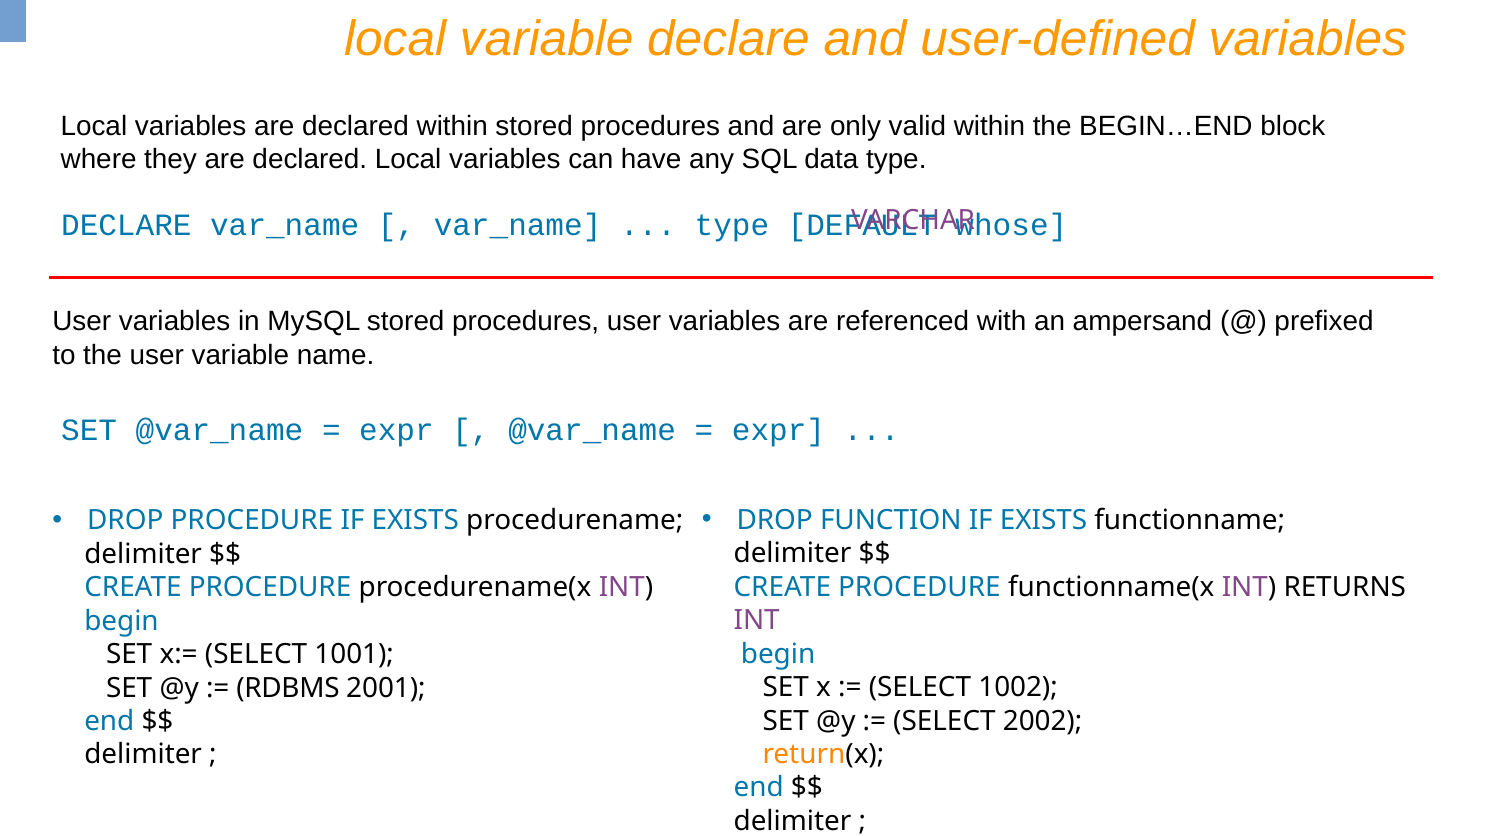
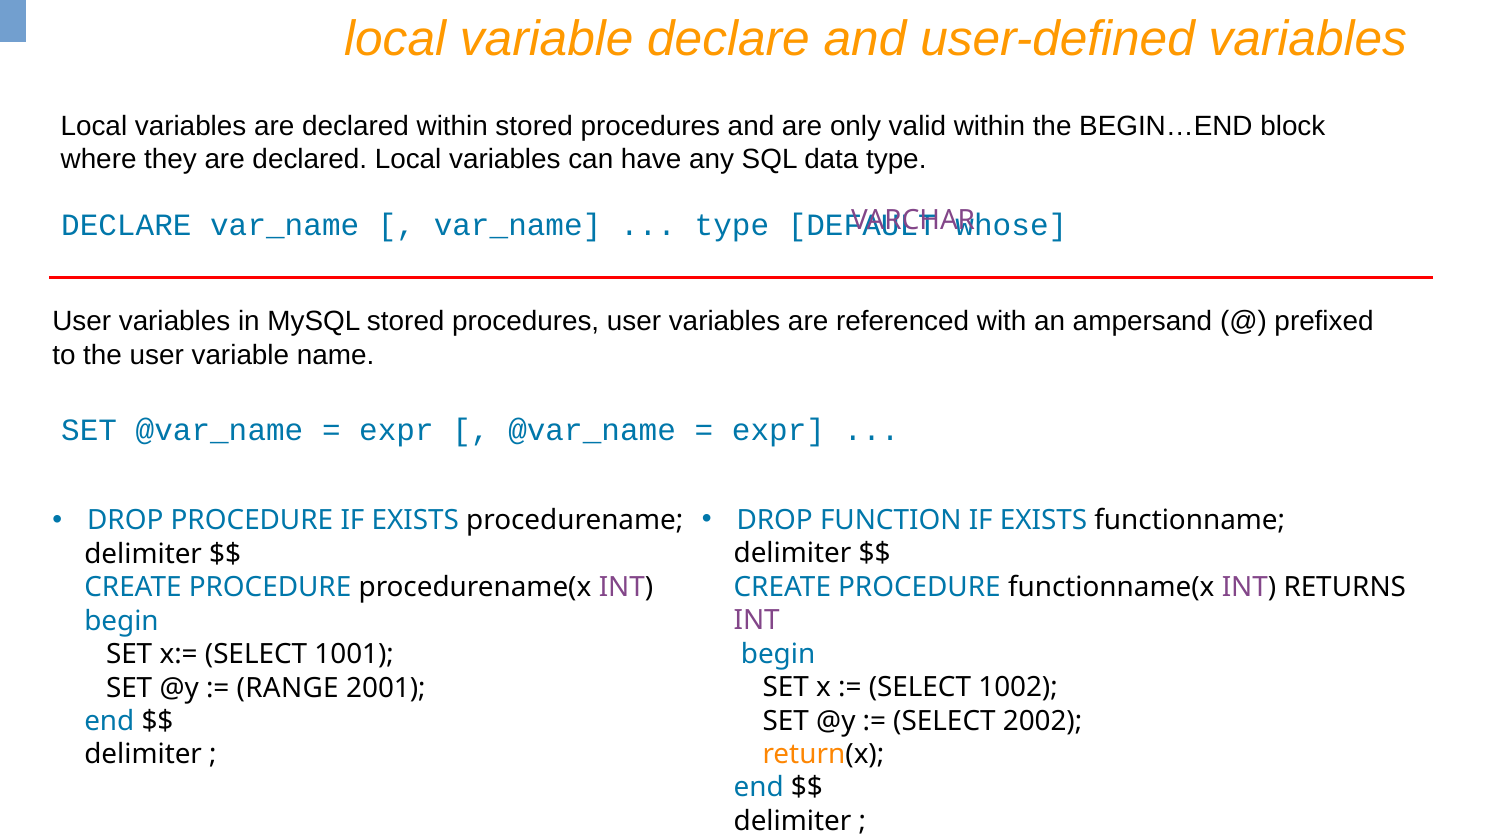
RDBMS: RDBMS -> RANGE
